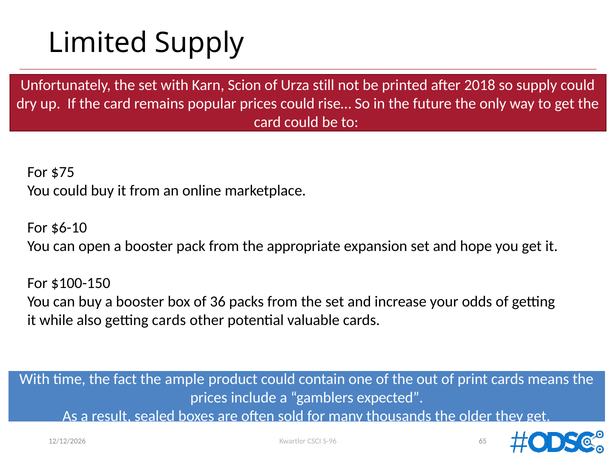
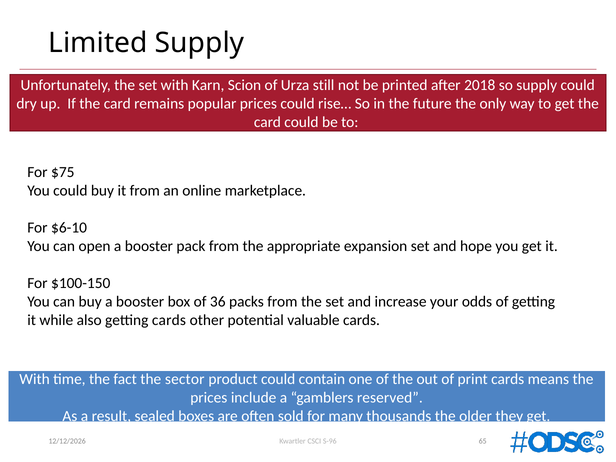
ample: ample -> sector
expected: expected -> reserved
